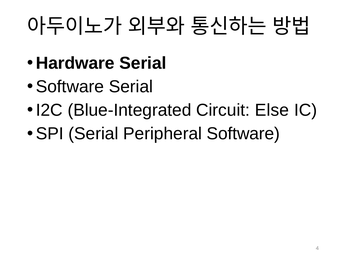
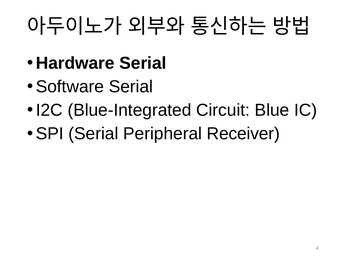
Else: Else -> Blue
Peripheral Software: Software -> Receiver
